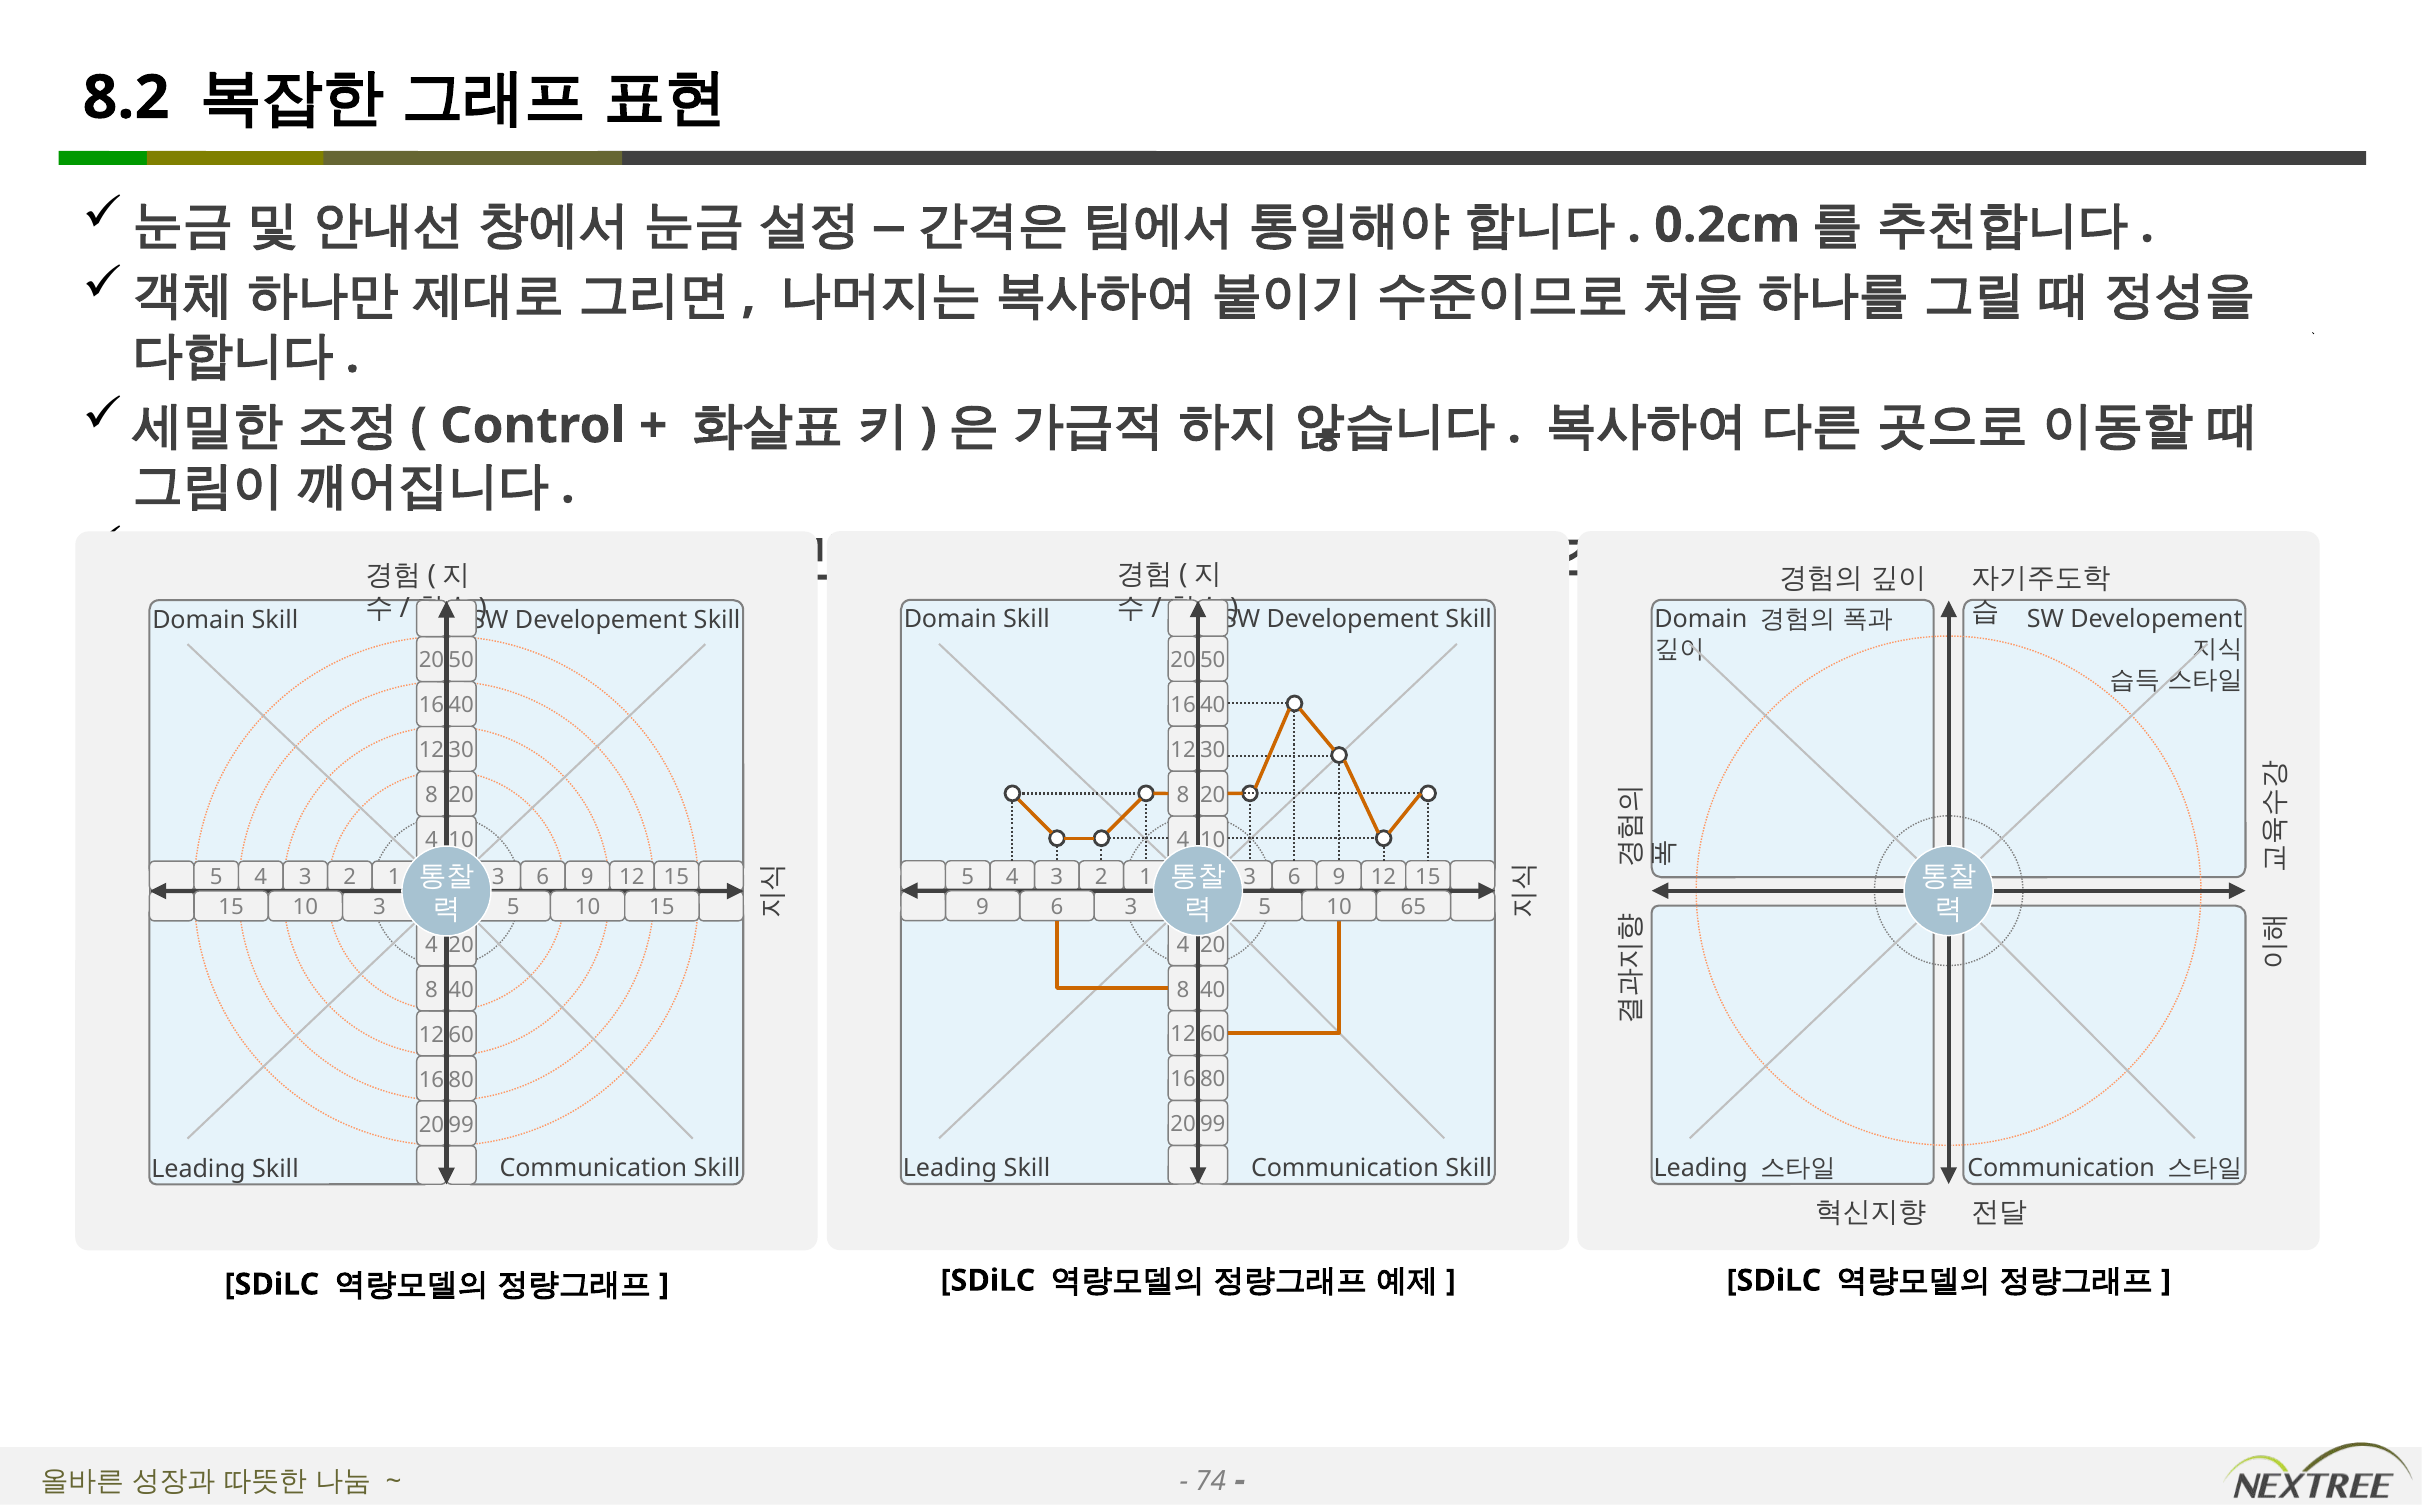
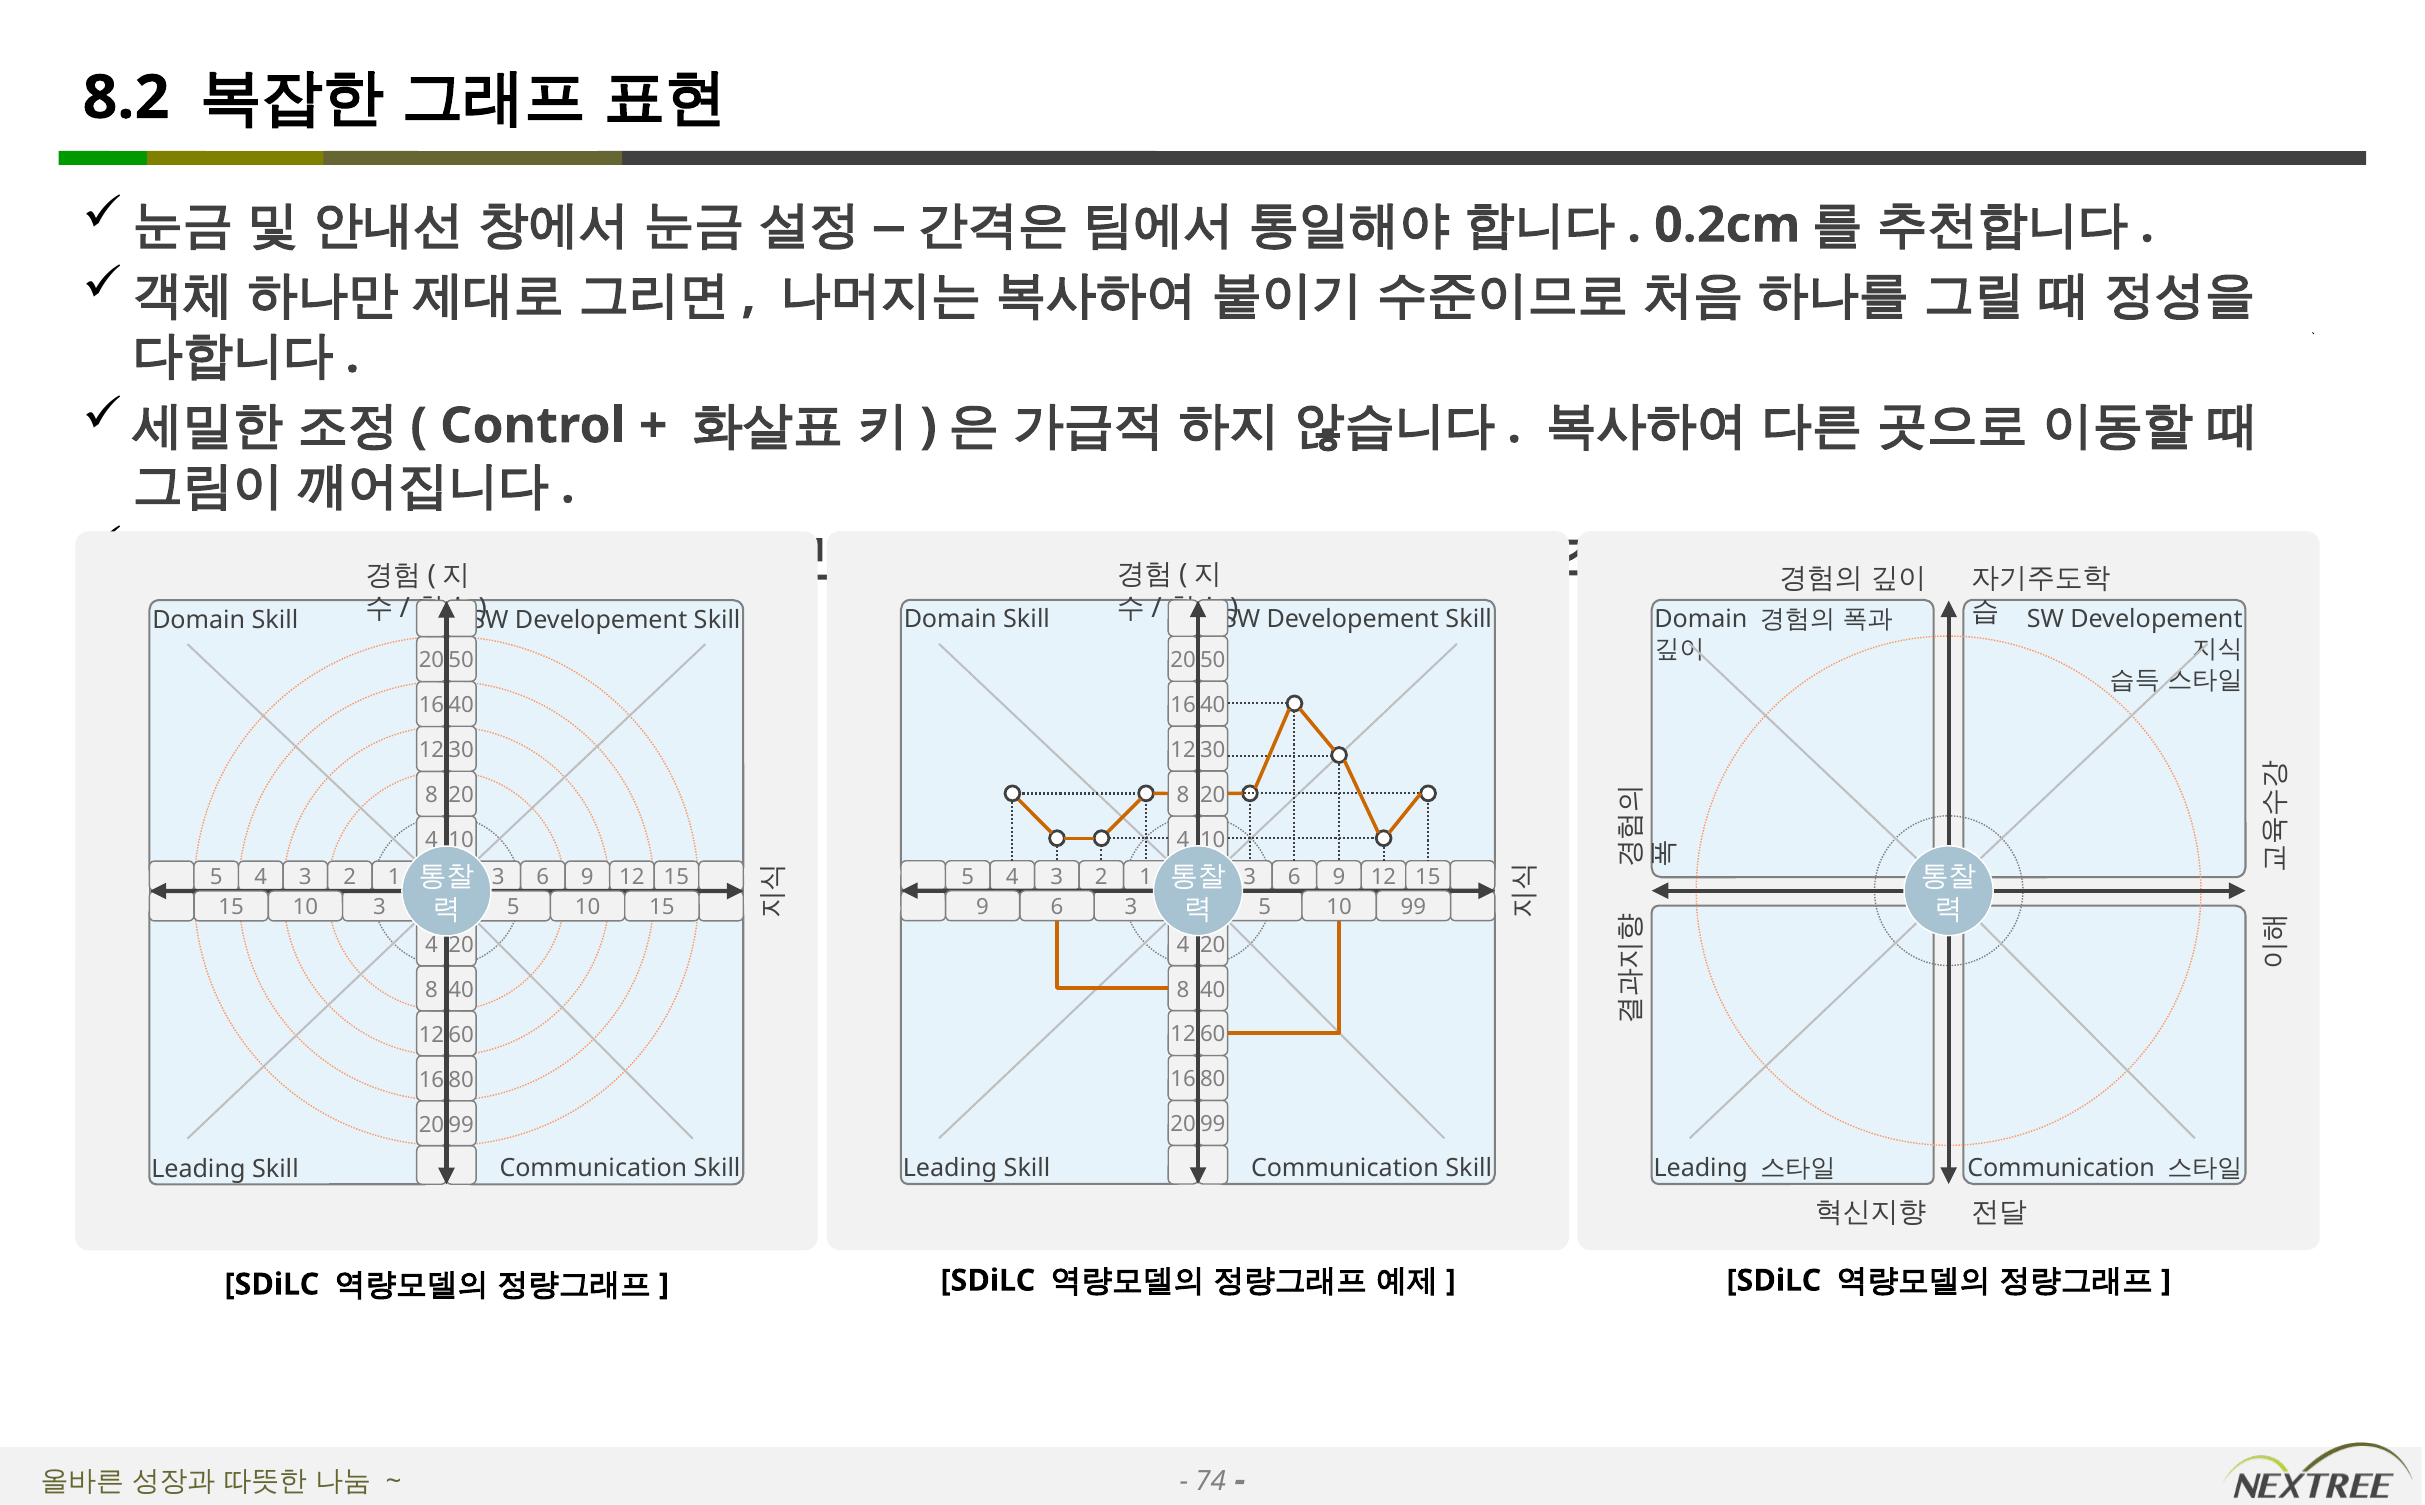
10 65: 65 -> 99
